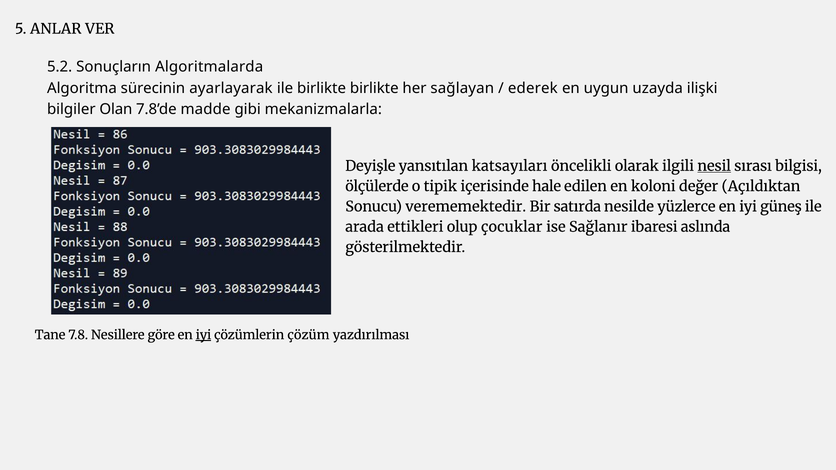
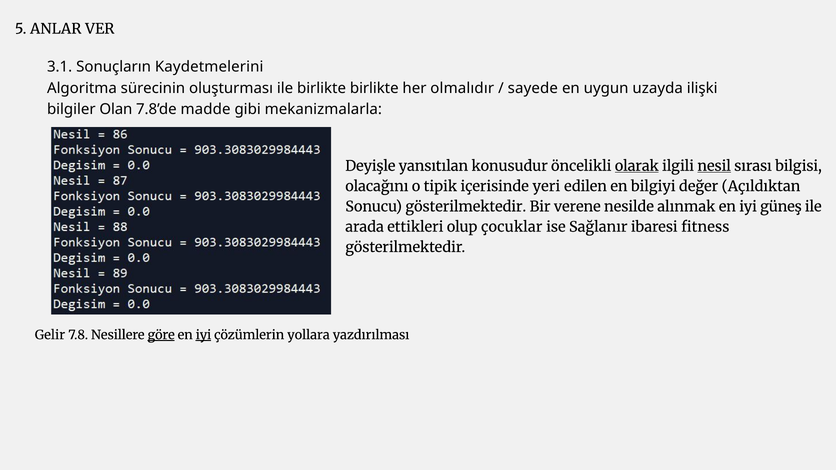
5.2: 5.2 -> 3.1
Algoritmalarda: Algoritmalarda -> Kaydetmelerini
ayarlayarak: ayarlayarak -> oluşturması
sağlayan: sağlayan -> olmalıdır
ederek: ederek -> sayede
katsayıları: katsayıları -> konusudur
olarak underline: none -> present
ölçülerde: ölçülerde -> olacağını
hale: hale -> yeri
koloni: koloni -> bilgiyi
Sonucu verememektedir: verememektedir -> gösterilmektedir
satırda: satırda -> verene
yüzlerce: yüzlerce -> alınmak
aslında: aslında -> fitness
Tane: Tane -> Gelir
göre underline: none -> present
çözüm: çözüm -> yollara
